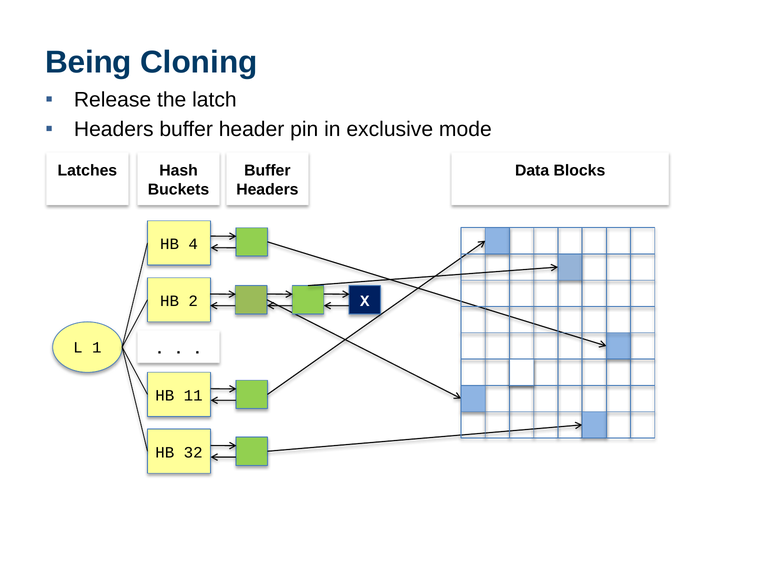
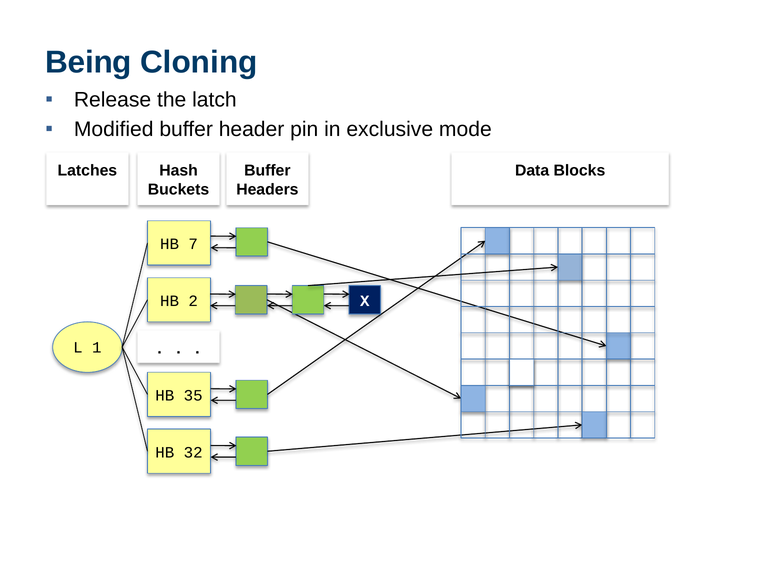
Headers at (114, 130): Headers -> Modified
4: 4 -> 7
11: 11 -> 35
